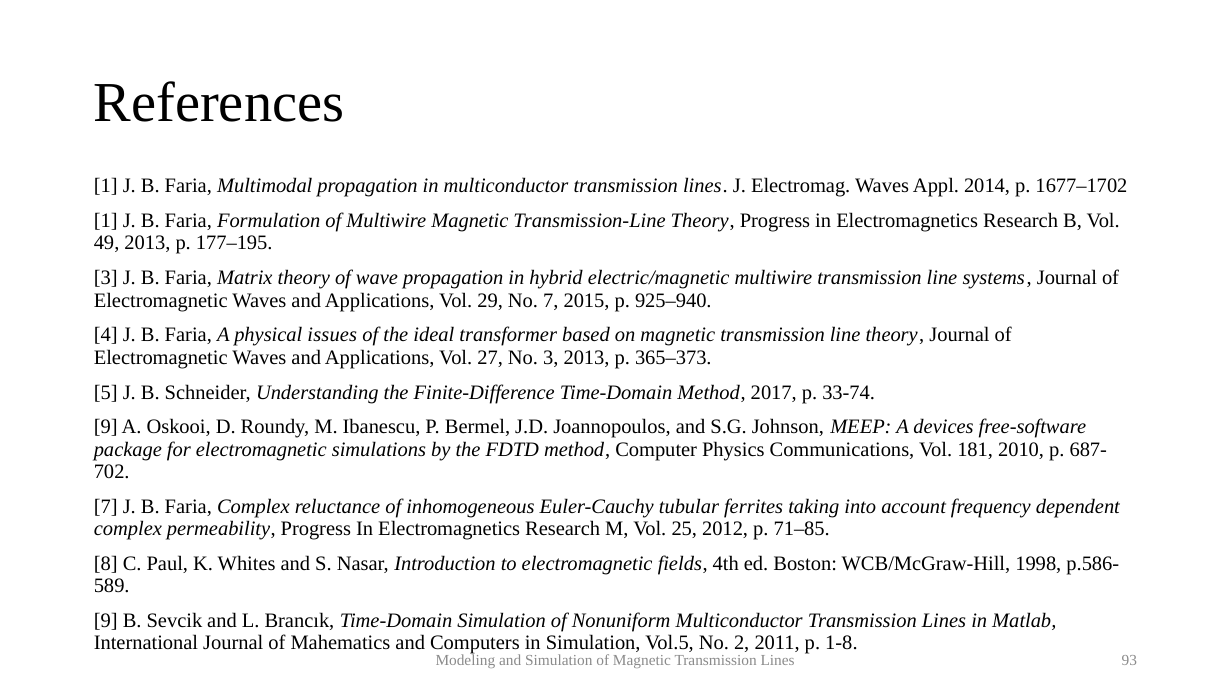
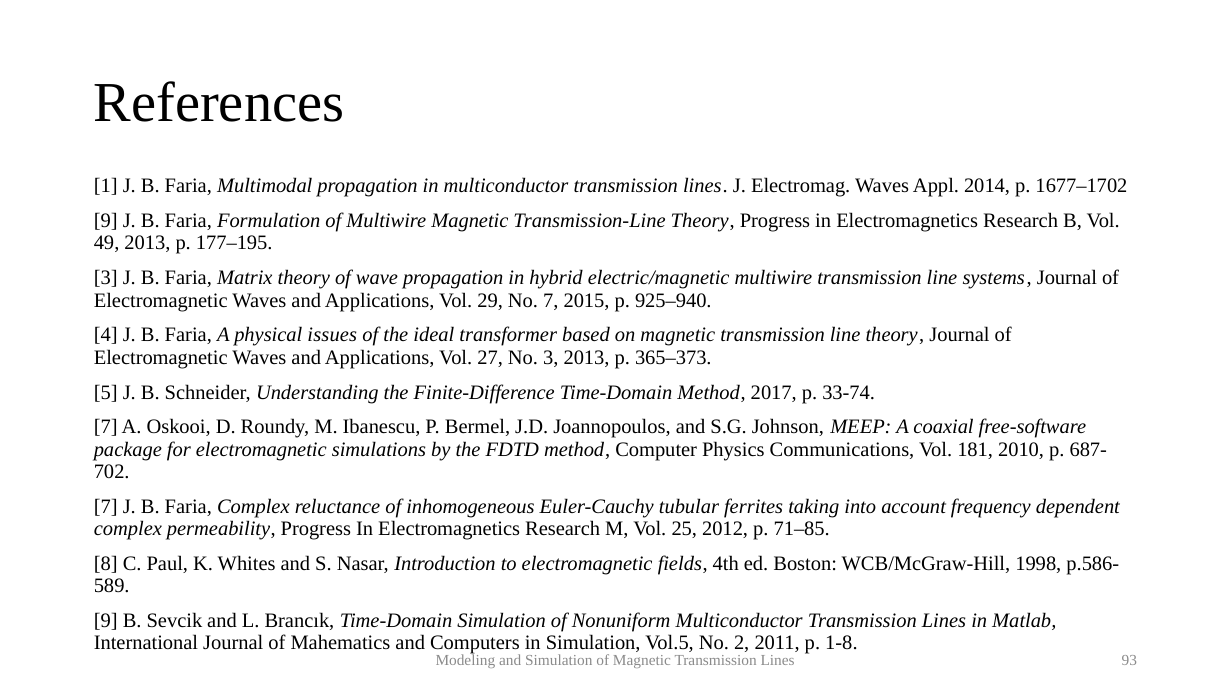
1 at (106, 221): 1 -> 9
9 at (106, 427): 9 -> 7
devices: devices -> coaxial
